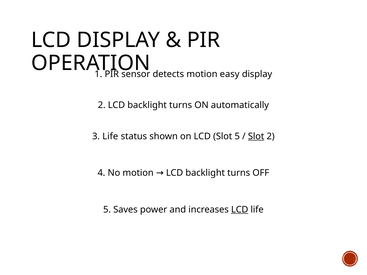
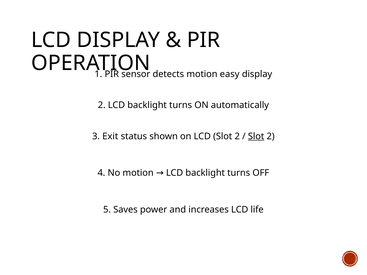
3 Life: Life -> Exit
LCD Slot 5: 5 -> 2
LCD at (240, 210) underline: present -> none
